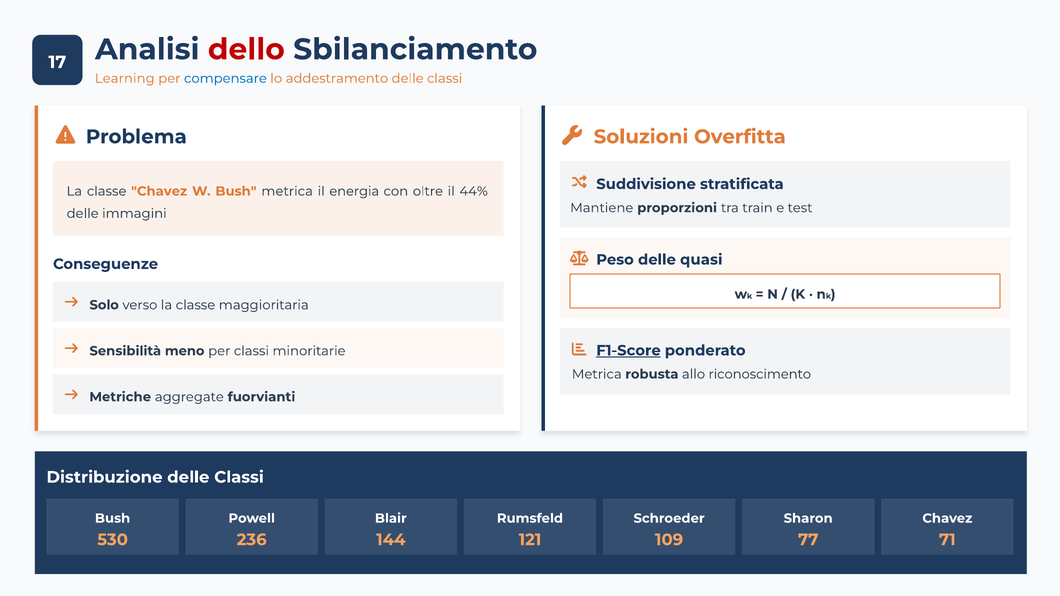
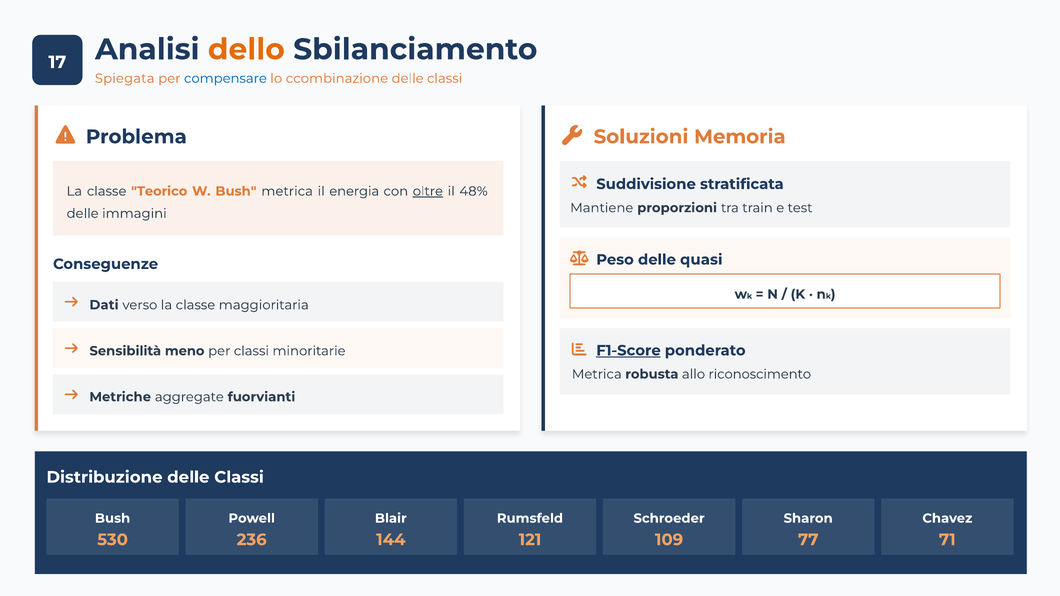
dello colour: red -> orange
Learning: Learning -> Spiegata
addestramento: addestramento -> ccombinazione
Overfitta: Overfitta -> Memoria
classe Chavez: Chavez -> Teorico
oltre underline: none -> present
44%: 44% -> 48%
Solo: Solo -> Dati
